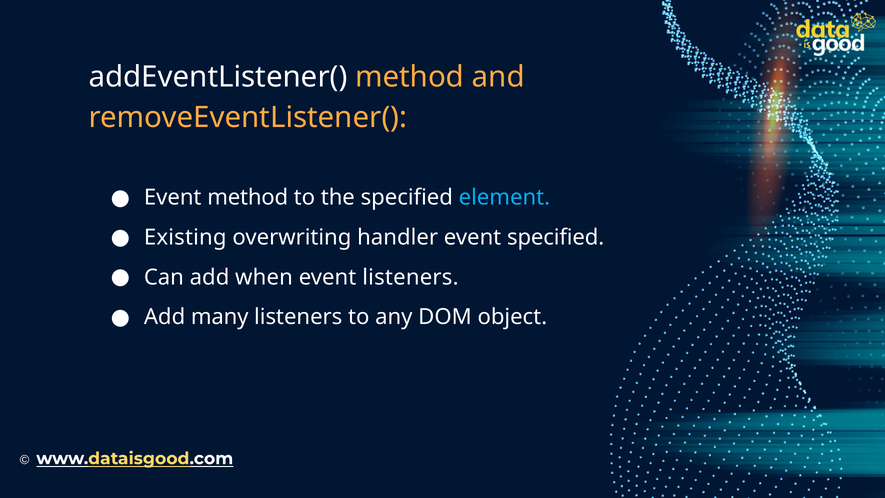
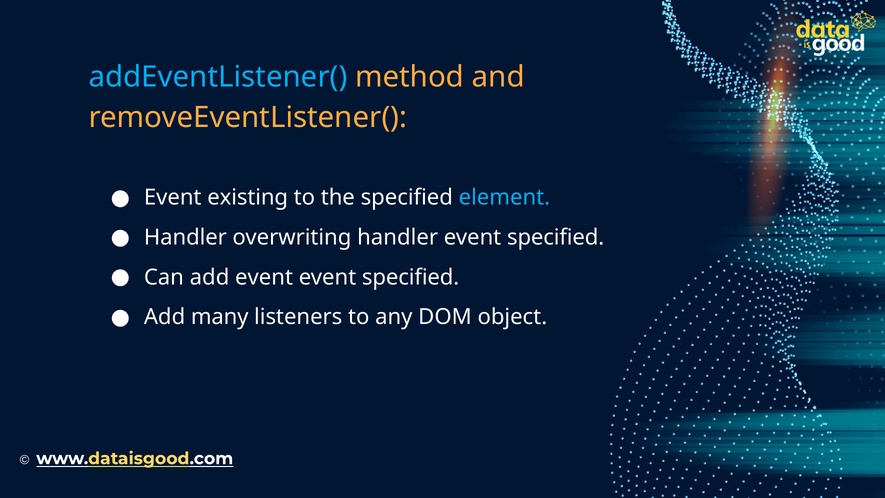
addEventListener( colour: white -> light blue
Event method: method -> existing
Existing at (185, 237): Existing -> Handler
add when: when -> event
listeners at (410, 277): listeners -> specified
